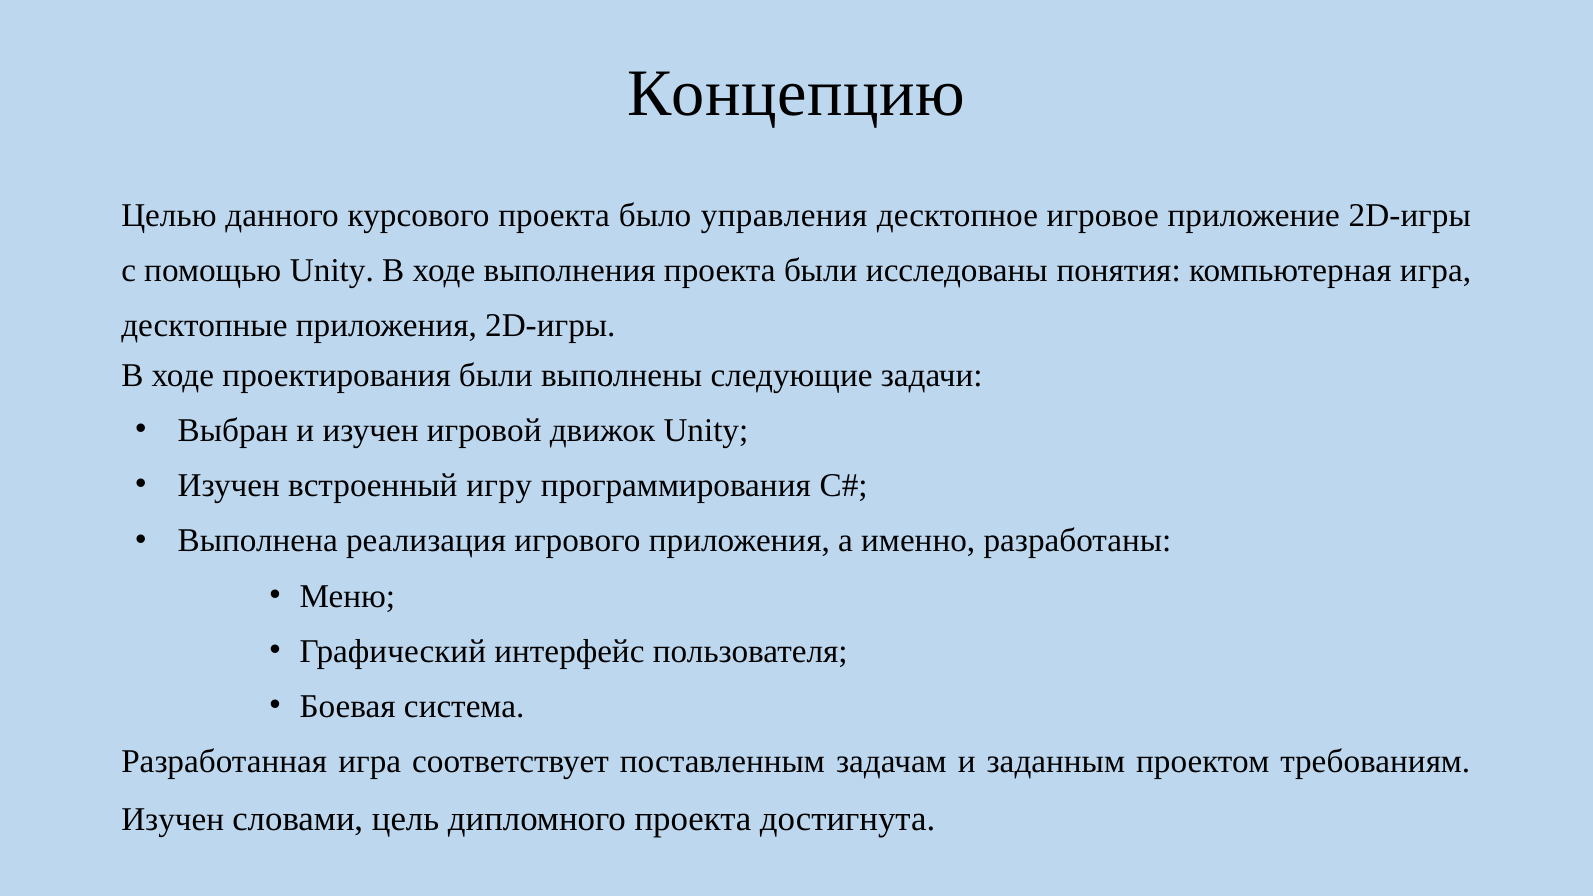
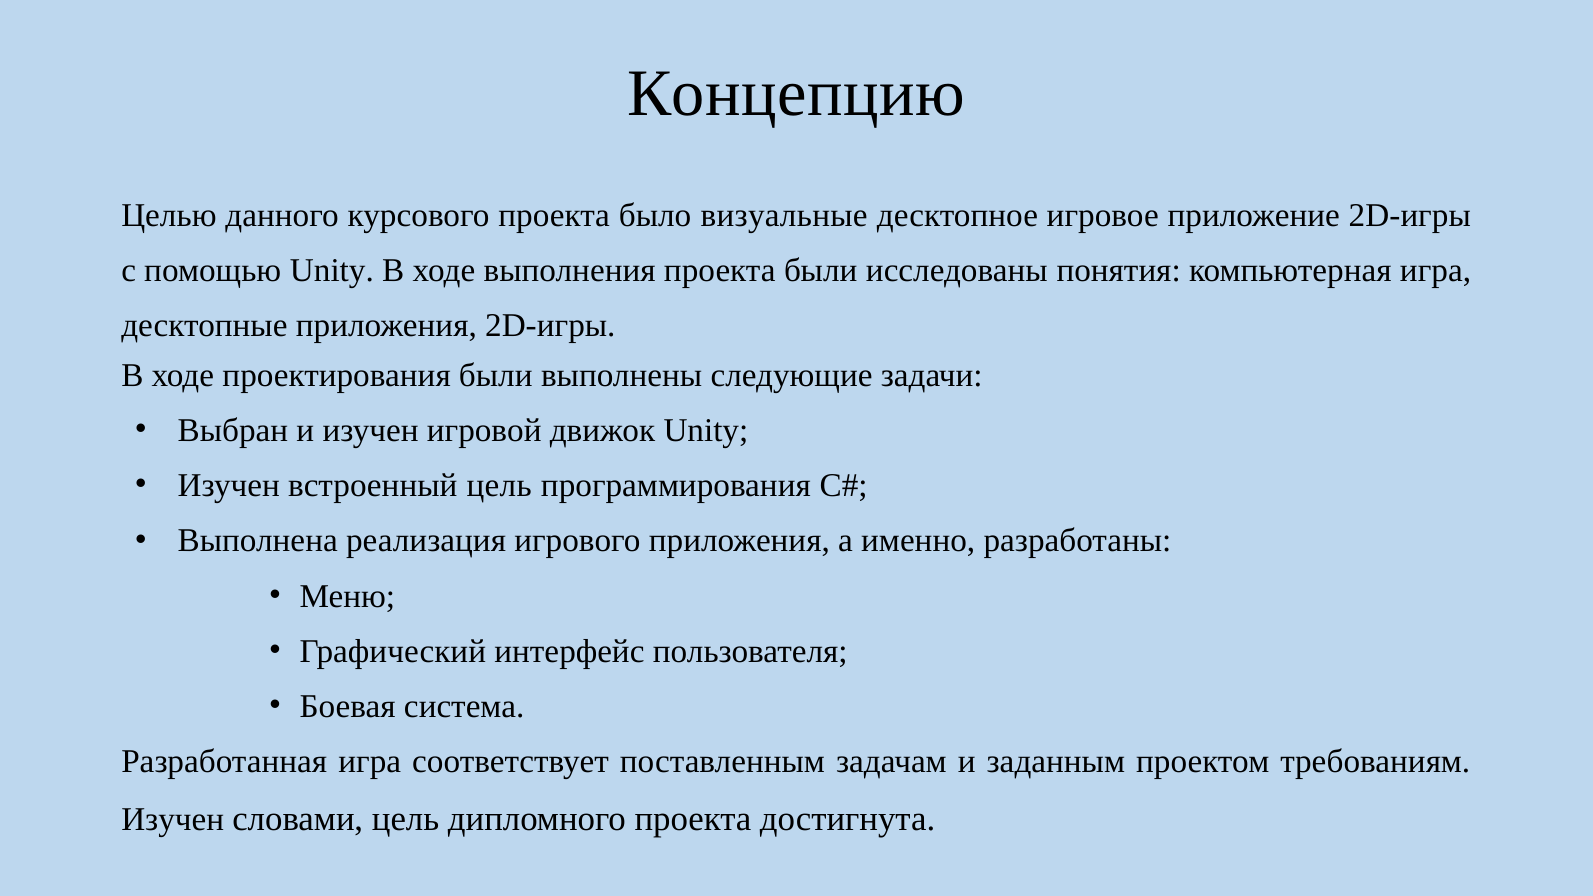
управления: управления -> визуальные
встроенный игру: игру -> цель
